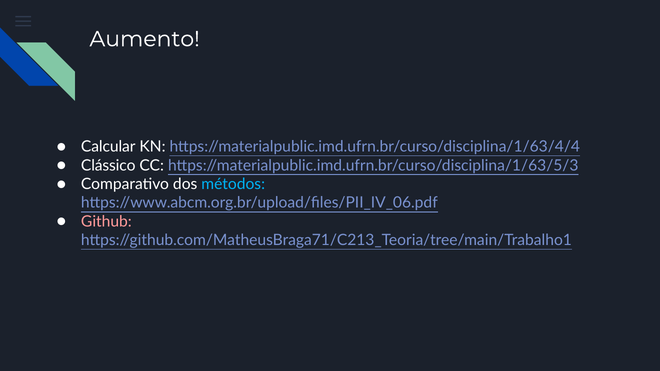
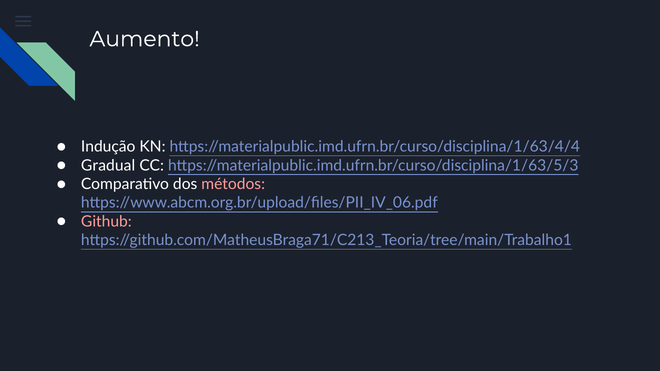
Calcular: Calcular -> Indução
Clássico: Clássico -> Gradual
métodos colour: light blue -> pink
